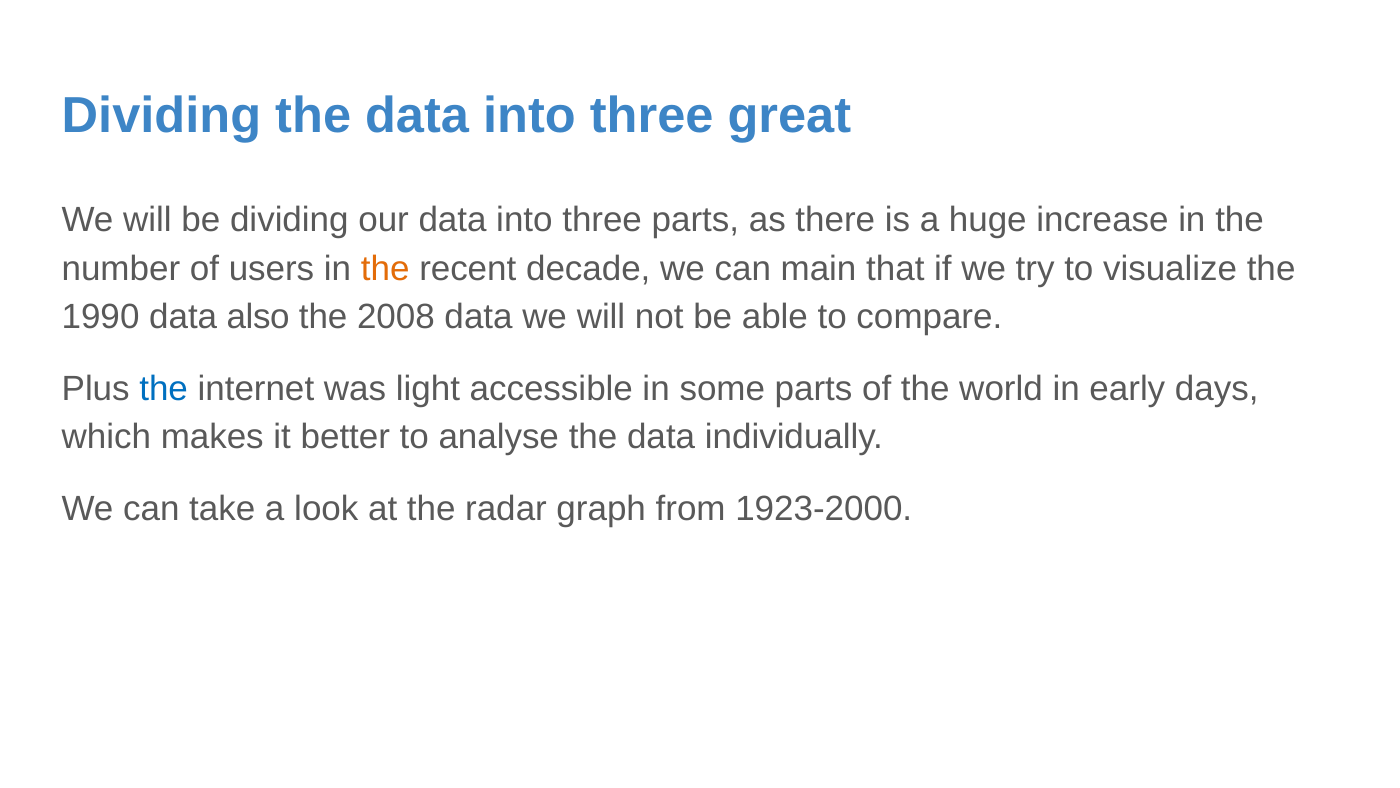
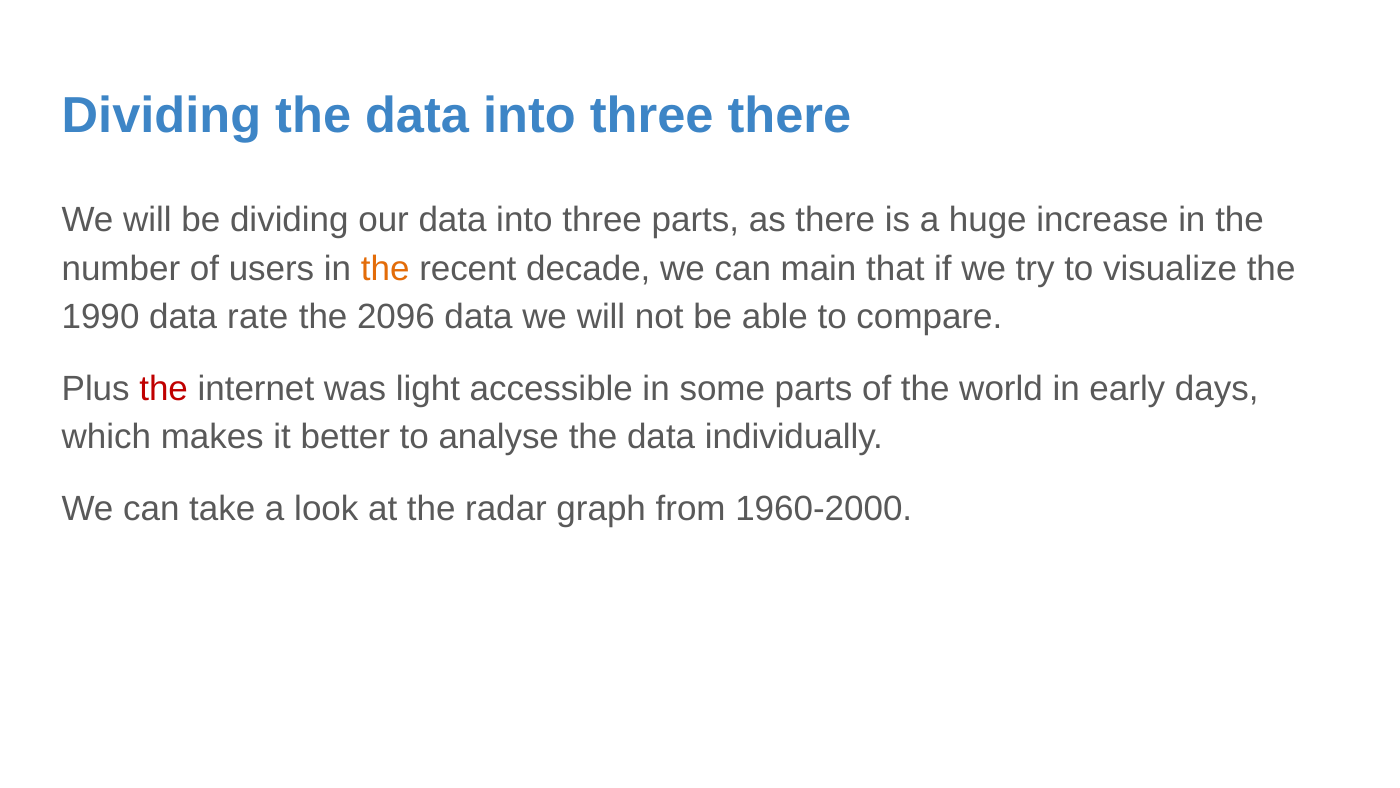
three great: great -> there
also: also -> rate
2008: 2008 -> 2096
the at (164, 388) colour: blue -> red
1923-2000: 1923-2000 -> 1960-2000
